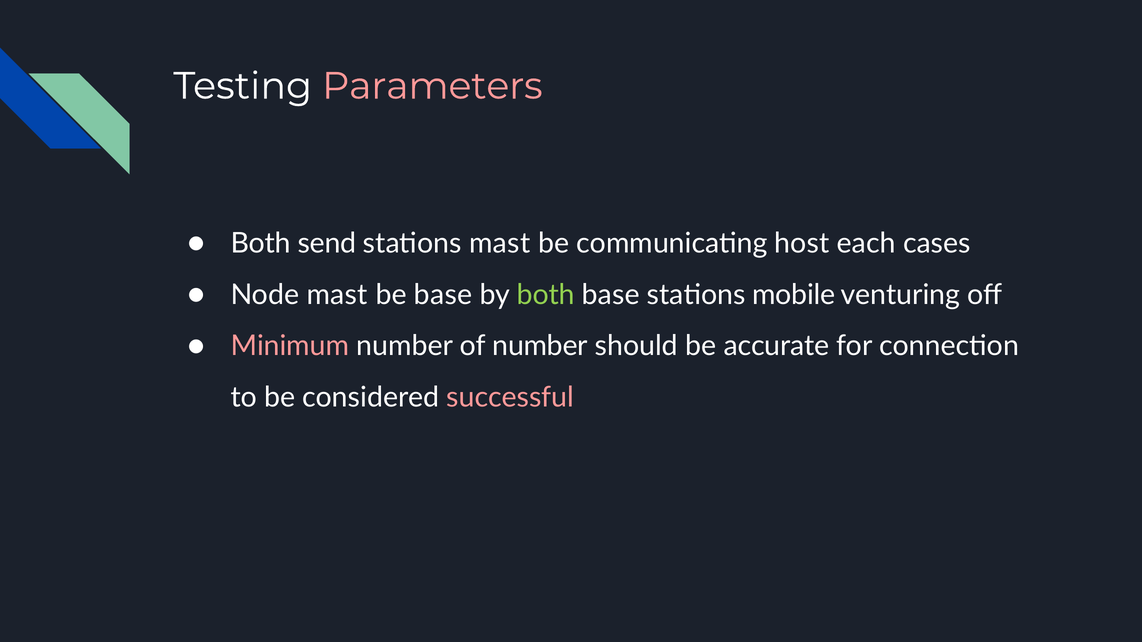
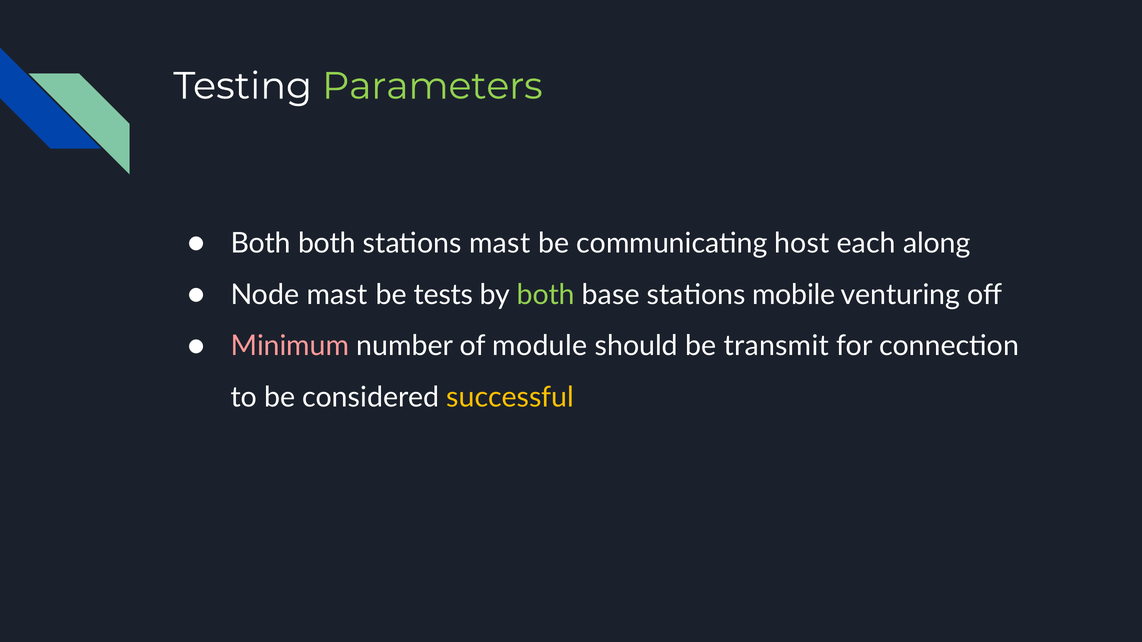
Parameters colour: pink -> light green
Both send: send -> both
cases: cases -> along
be base: base -> tests
of number: number -> module
accurate: accurate -> transmit
successful colour: pink -> yellow
